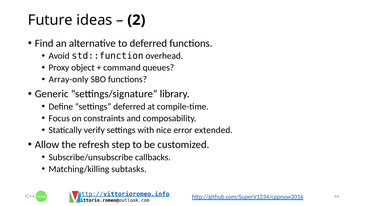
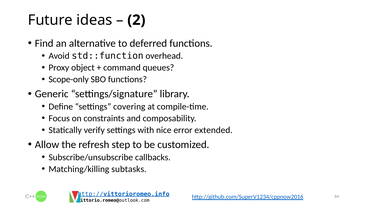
Array-only: Array-only -> Scope-only
settings deferred: deferred -> covering
